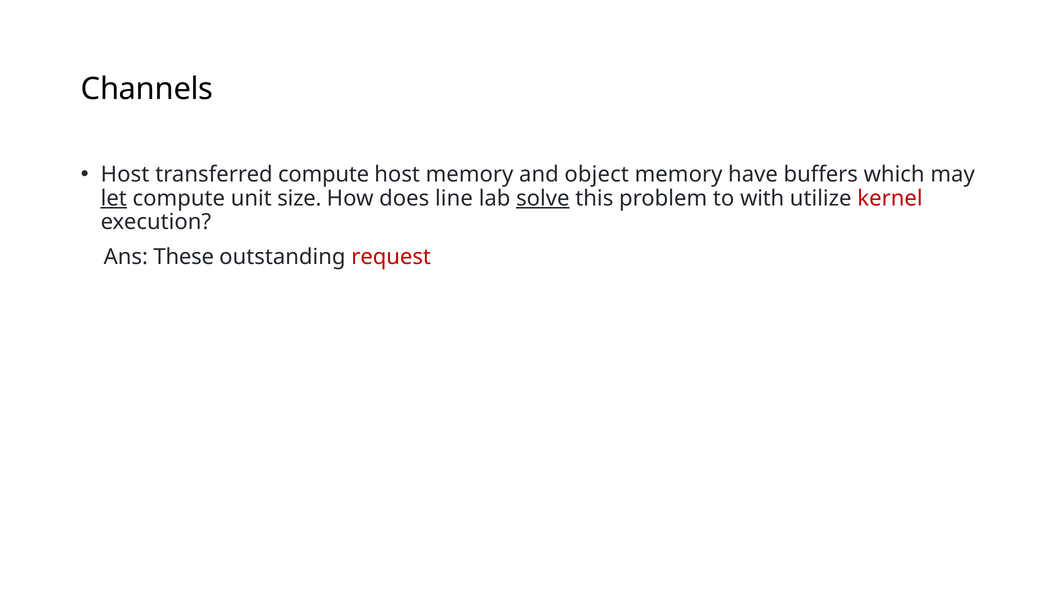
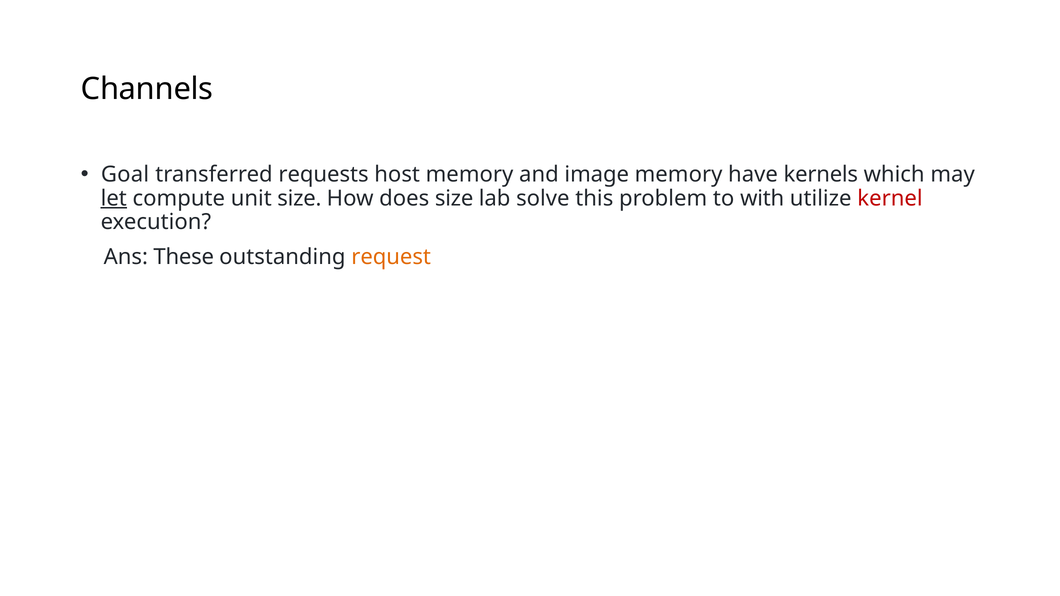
Host at (125, 175): Host -> Goal
transferred compute: compute -> requests
object: object -> image
buffers: buffers -> kernels
does line: line -> size
solve underline: present -> none
request colour: red -> orange
